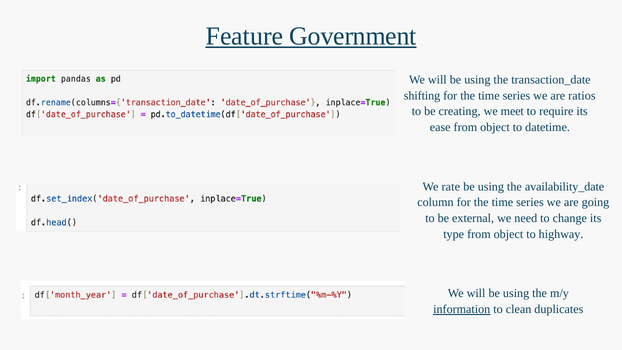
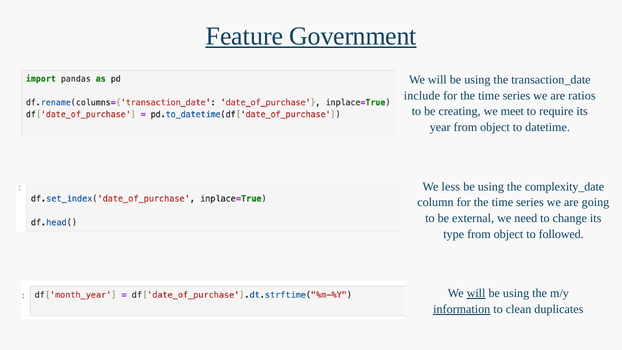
shifting: shifting -> include
ease: ease -> year
rate: rate -> less
availability_date: availability_date -> complexity_date
highway: highway -> followed
will at (476, 293) underline: none -> present
